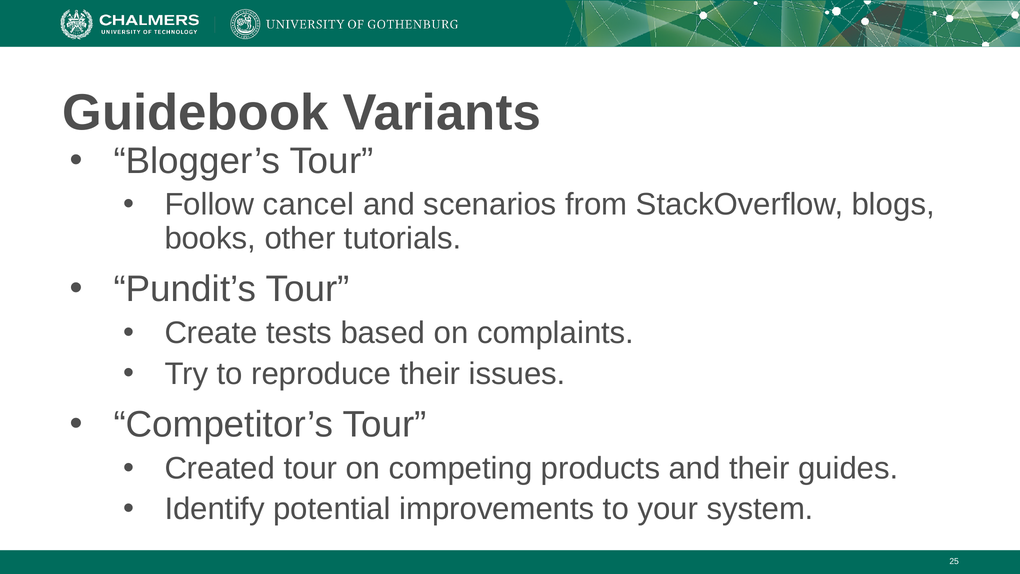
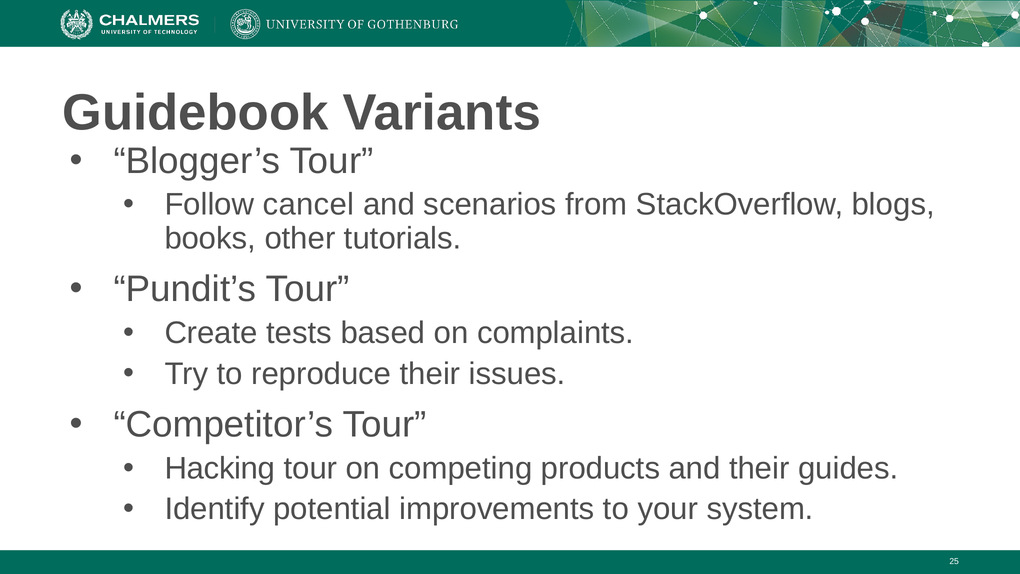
Created: Created -> Hacking
